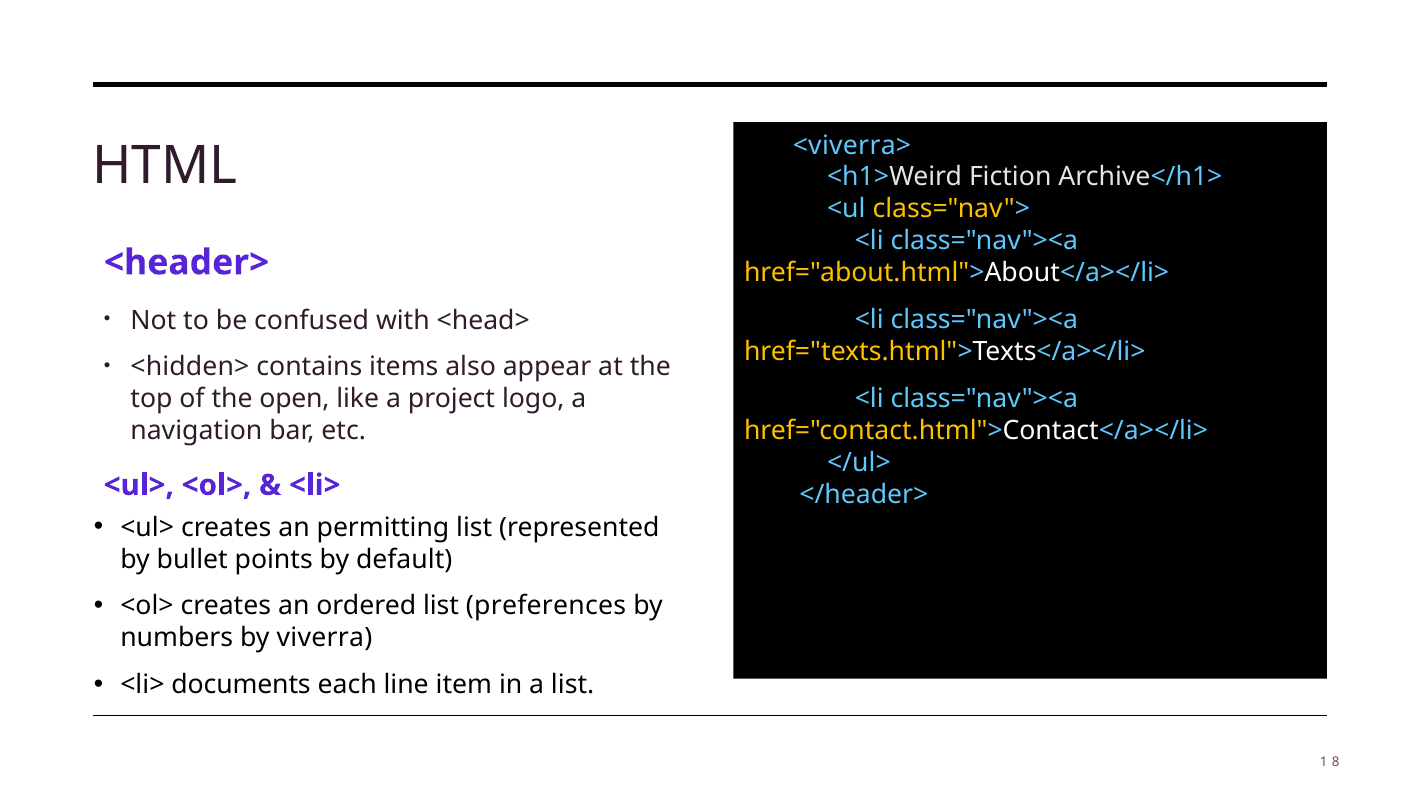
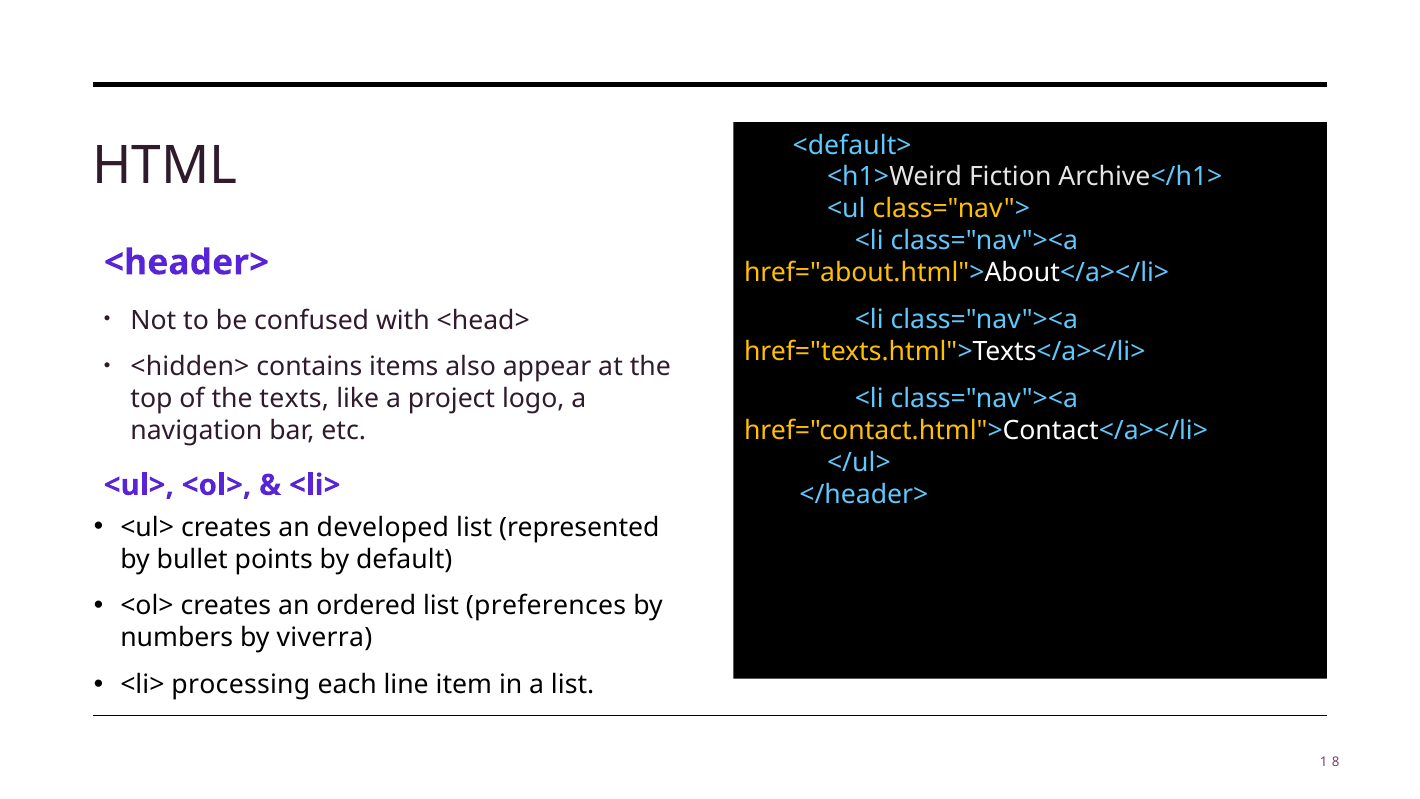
<viverra>: <viverra> -> <default>
open: open -> texts
permitting: permitting -> developed
documents: documents -> processing
